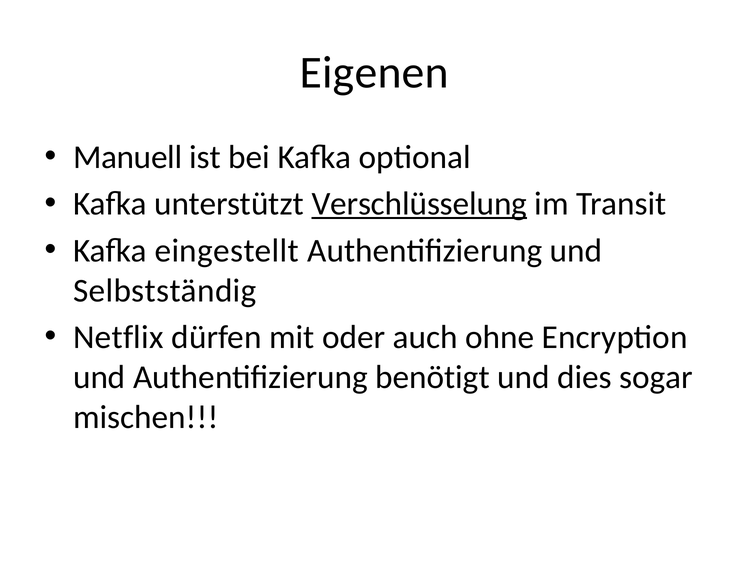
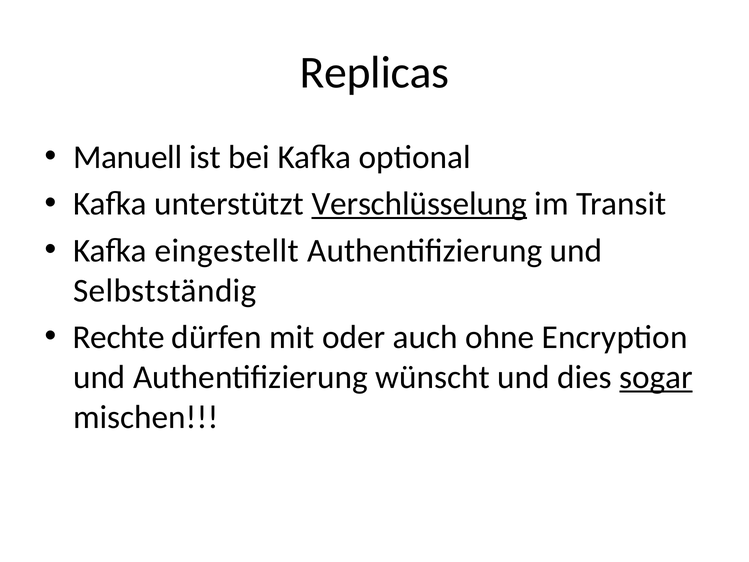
Eigenen: Eigenen -> Replicas
Netflix: Netflix -> Rechte
benötigt: benötigt -> wünscht
sogar underline: none -> present
